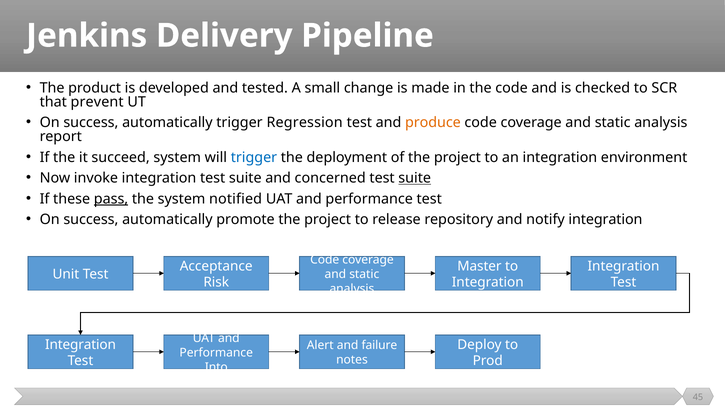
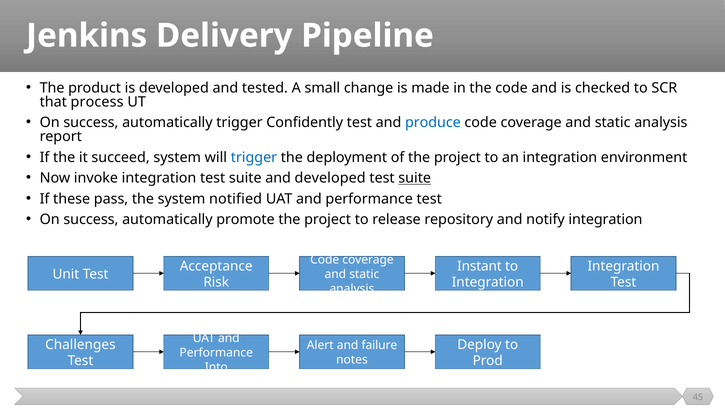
prevent: prevent -> process
Regression: Regression -> Confidently
produce colour: orange -> blue
and concerned: concerned -> developed
pass underline: present -> none
Master: Master -> Instant
Integration at (80, 344): Integration -> Challenges
